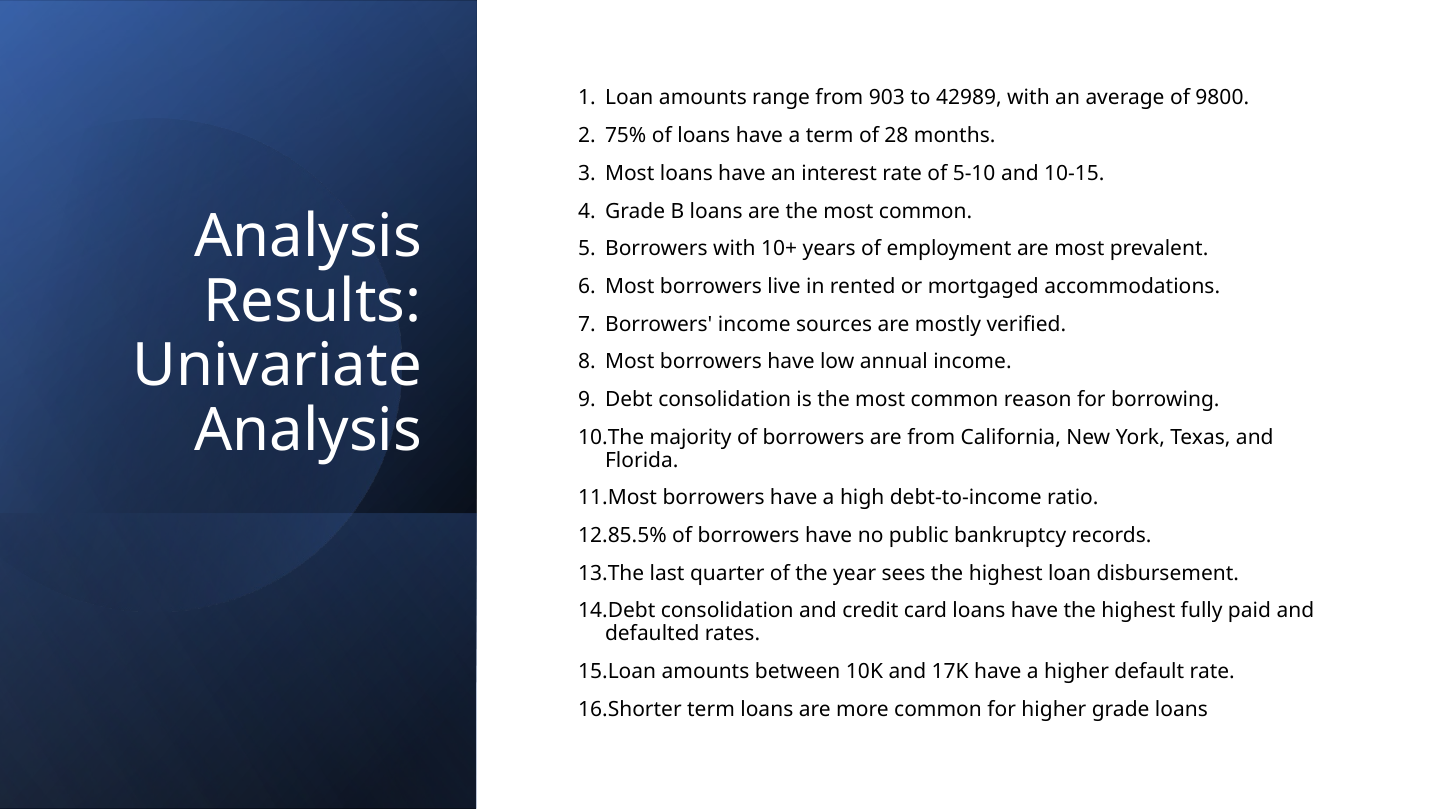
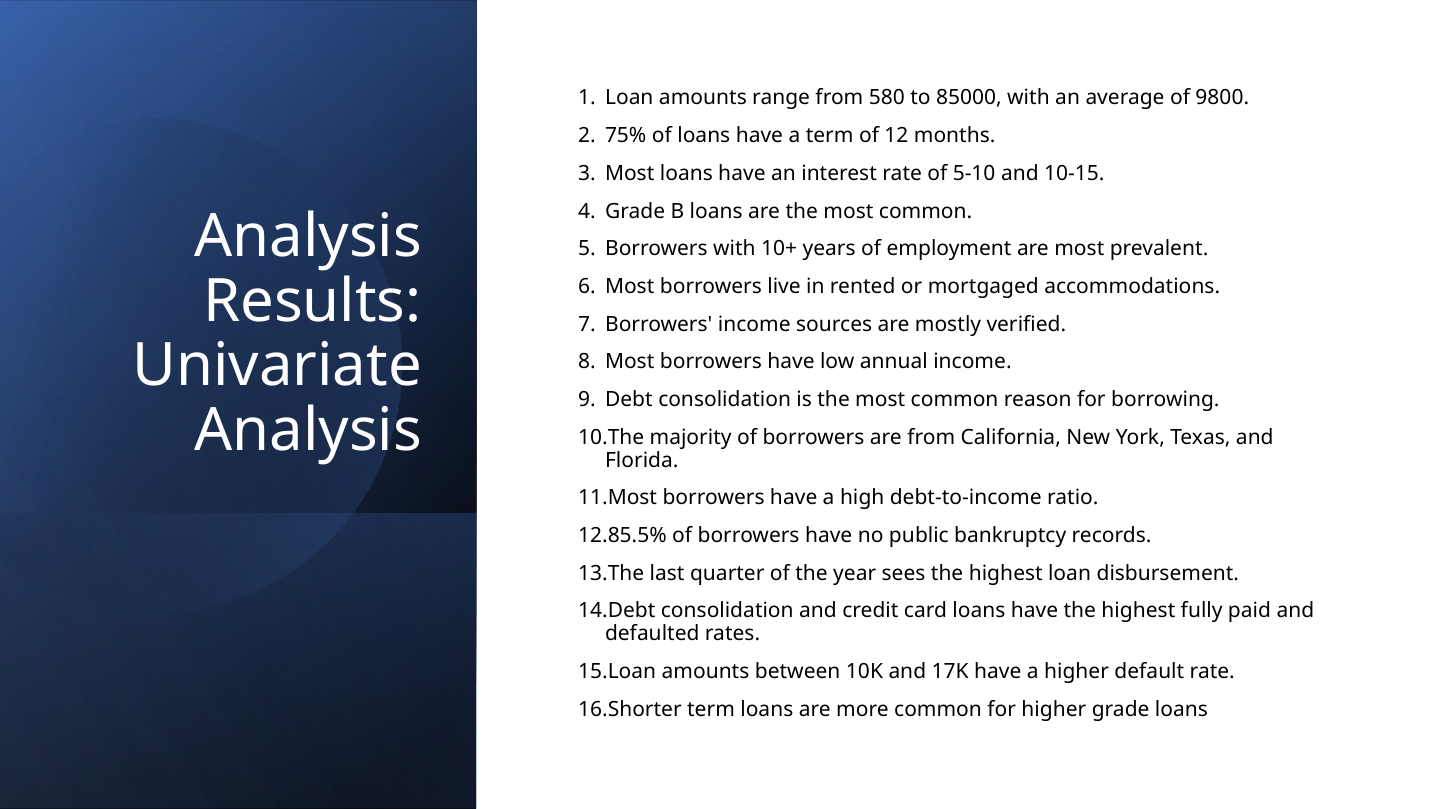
903: 903 -> 580
42989: 42989 -> 85000
28: 28 -> 12
